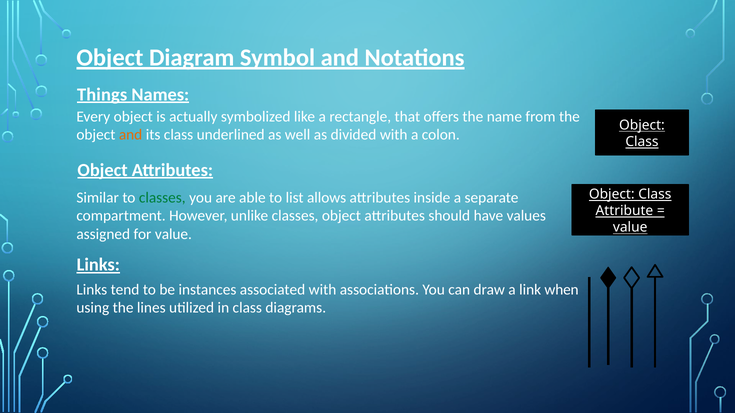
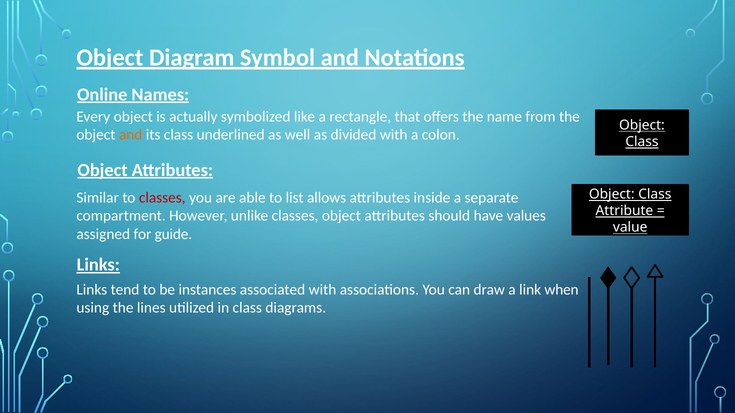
Things: Things -> Online
classes at (162, 198) colour: green -> red
for value: value -> guide
